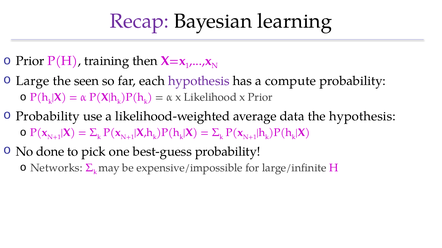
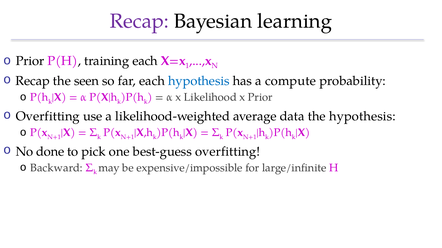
training then: then -> each
Large at (33, 81): Large -> Recap
hypothesis at (199, 81) colour: purple -> blue
Probability at (48, 116): Probability -> Overfitting
best-guess probability: probability -> overfitting
Networks: Networks -> Backward
